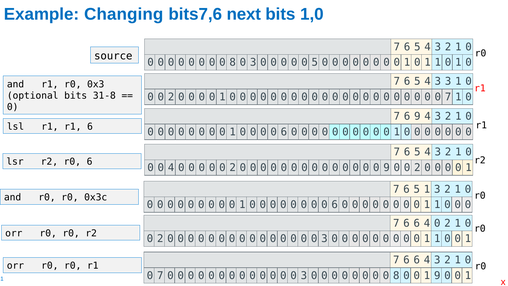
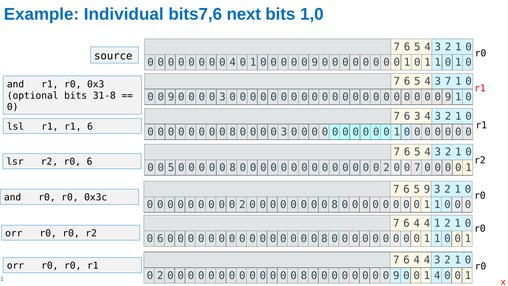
Changing: Changing -> Individual
8 at (233, 62): 8 -> 4
3 at (253, 62): 3 -> 1
5 at (315, 62): 5 -> 9
3 3: 3 -> 7
2 at (171, 97): 2 -> 9
1 at (222, 97): 1 -> 3
7 at (448, 97): 7 -> 9
6 9: 9 -> 3
1 at (233, 132): 1 -> 8
6 at (284, 132): 6 -> 3
0 4: 4 -> 5
2 at (233, 168): 2 -> 8
9 at (387, 168): 9 -> 2
2 at (417, 168): 2 -> 7
5 1: 1 -> 9
1 at (242, 205): 1 -> 2
6 at (335, 205): 6 -> 8
6 at (417, 223): 6 -> 4
0 at (437, 223): 0 -> 1
2 at (160, 239): 2 -> 6
3 at (324, 239): 3 -> 8
6 at (417, 260): 6 -> 4
7 at (160, 275): 7 -> 2
3 at (304, 275): 3 -> 8
8 at (396, 275): 8 -> 9
1 9: 9 -> 4
